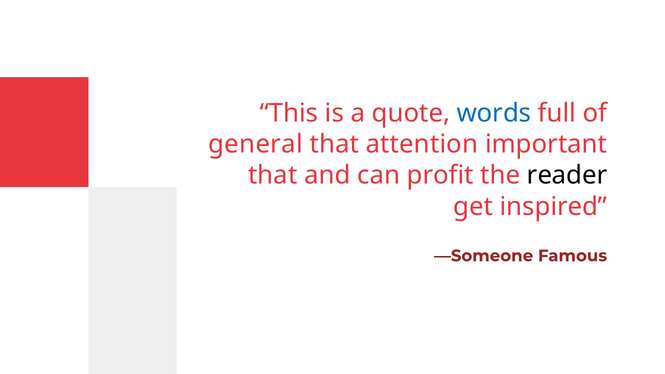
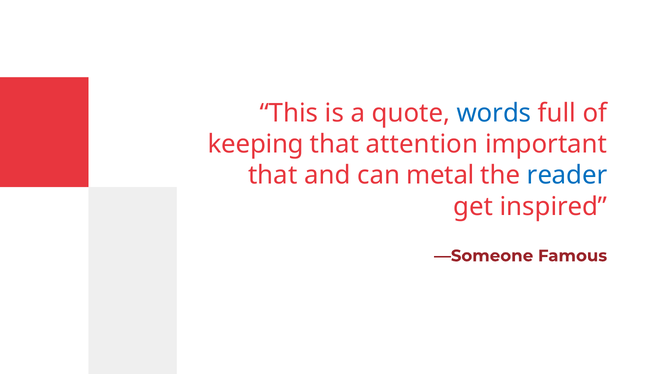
general: general -> keeping
profit: profit -> metal
reader colour: black -> blue
